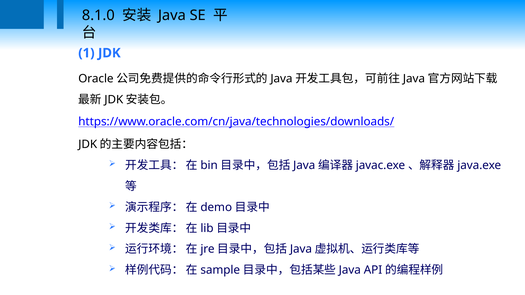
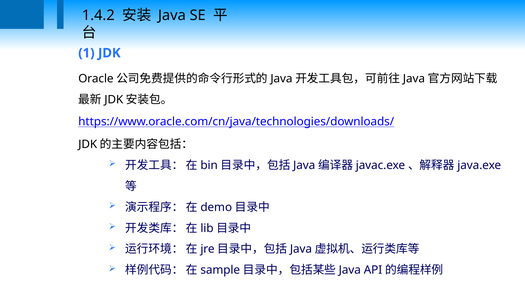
8.1.0: 8.1.0 -> 1.4.2
